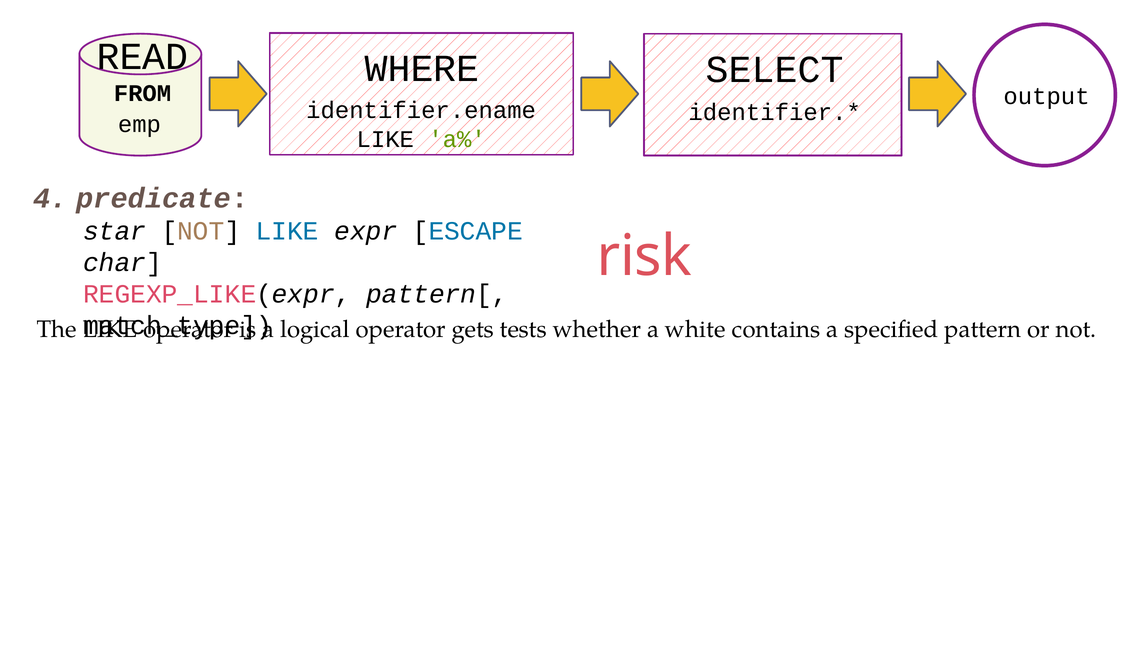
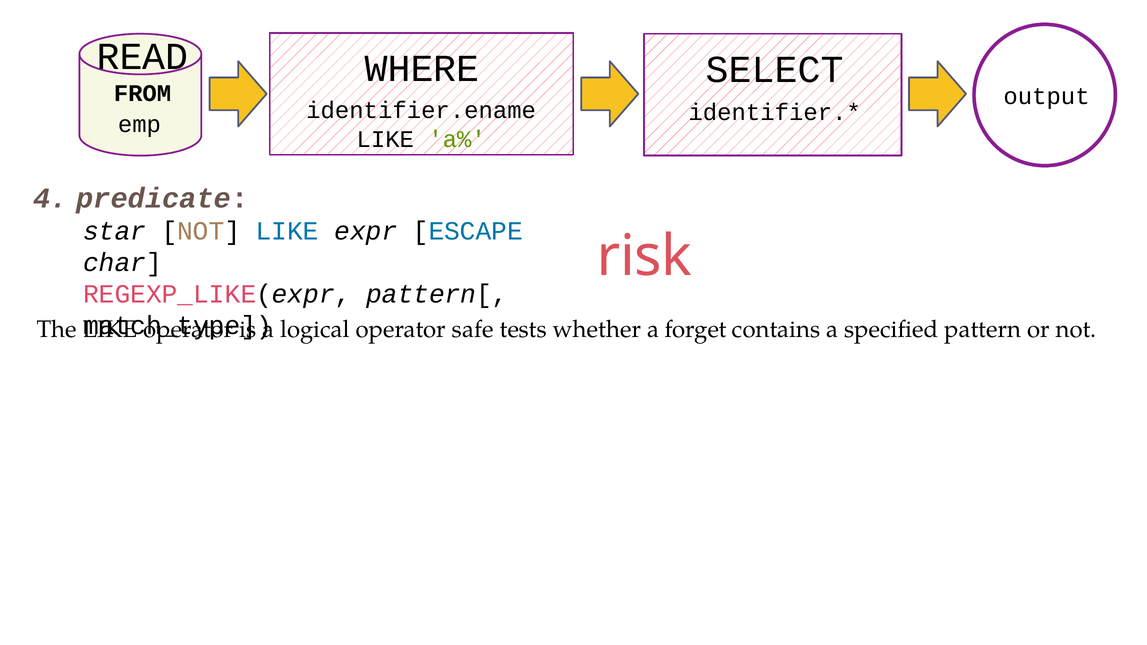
gets: gets -> safe
white: white -> forget
